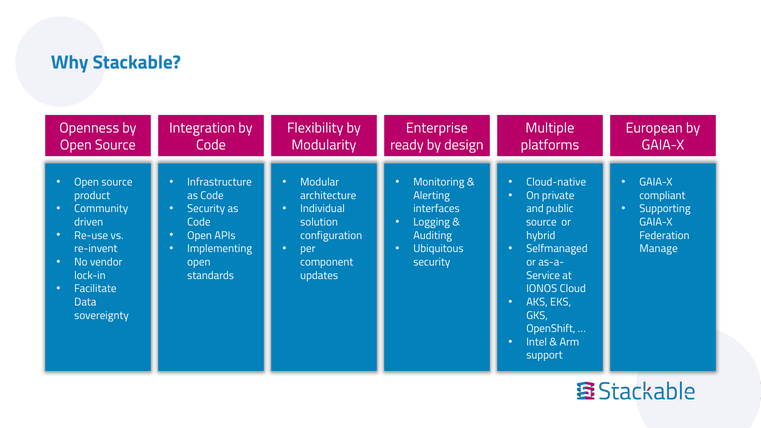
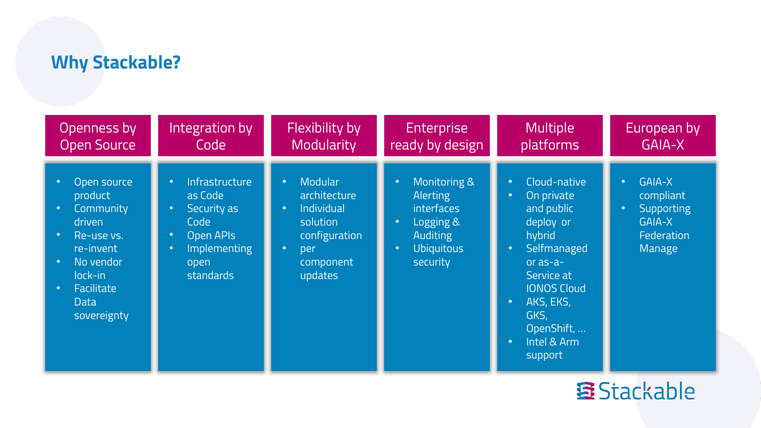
source at (541, 222): source -> deploy
